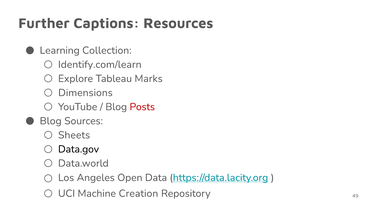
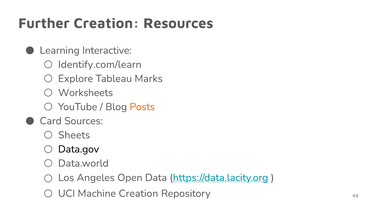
Further Captions: Captions -> Creation
Collection: Collection -> Interactive
Dimensions: Dimensions -> Worksheets
Posts colour: red -> orange
Blog at (51, 121): Blog -> Card
